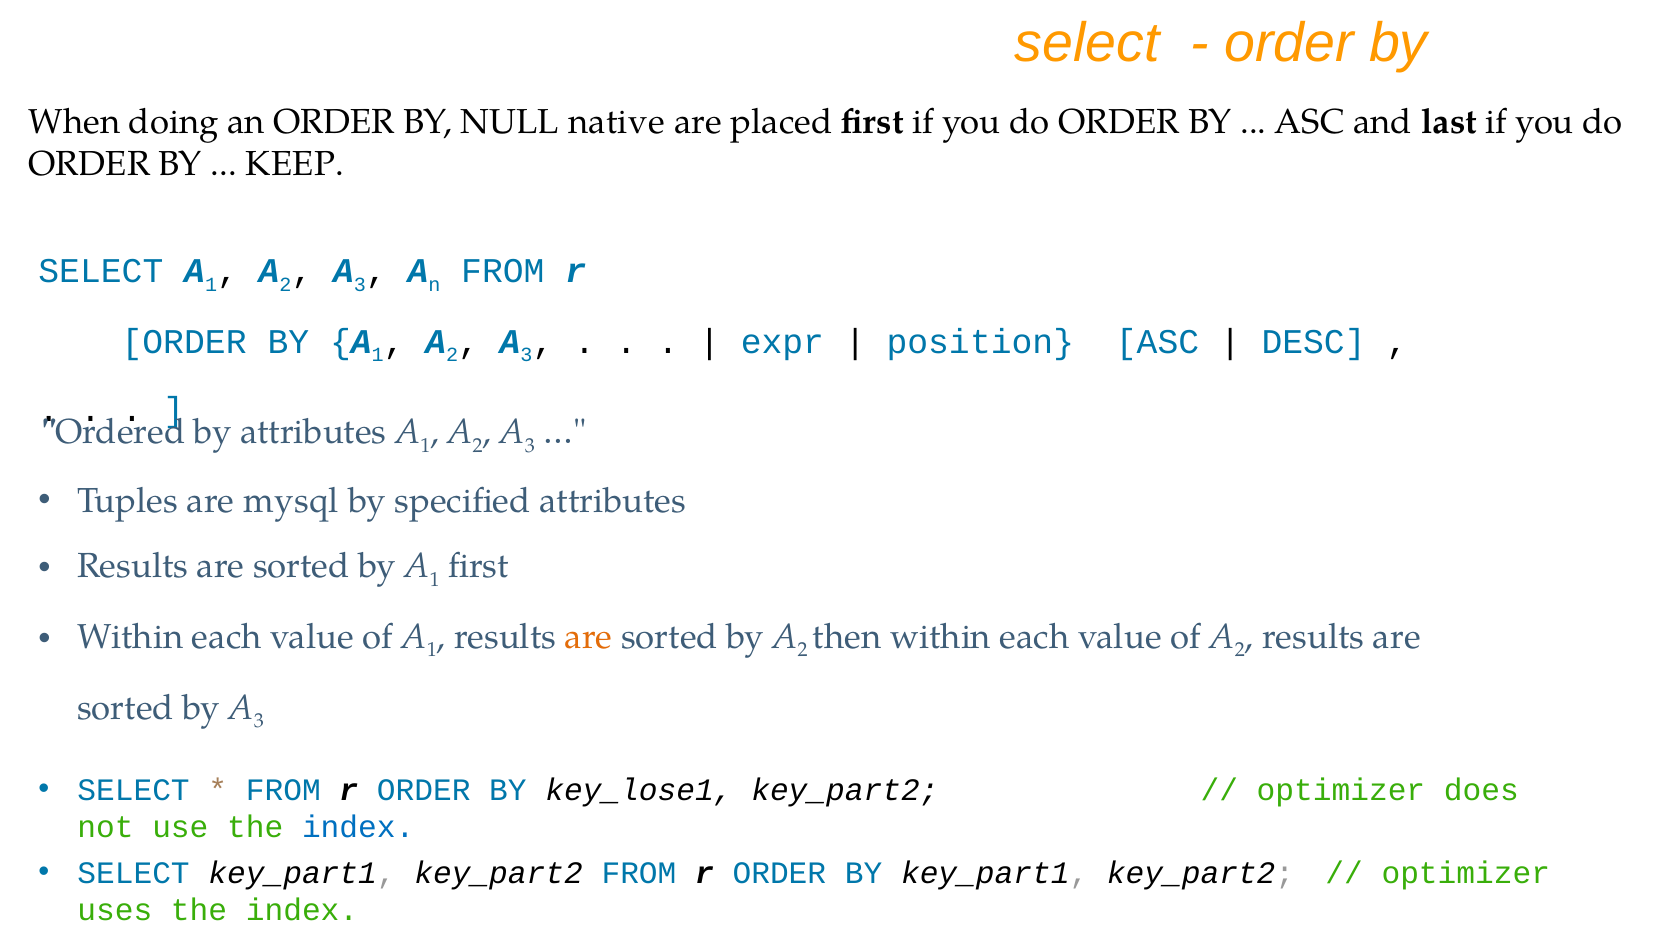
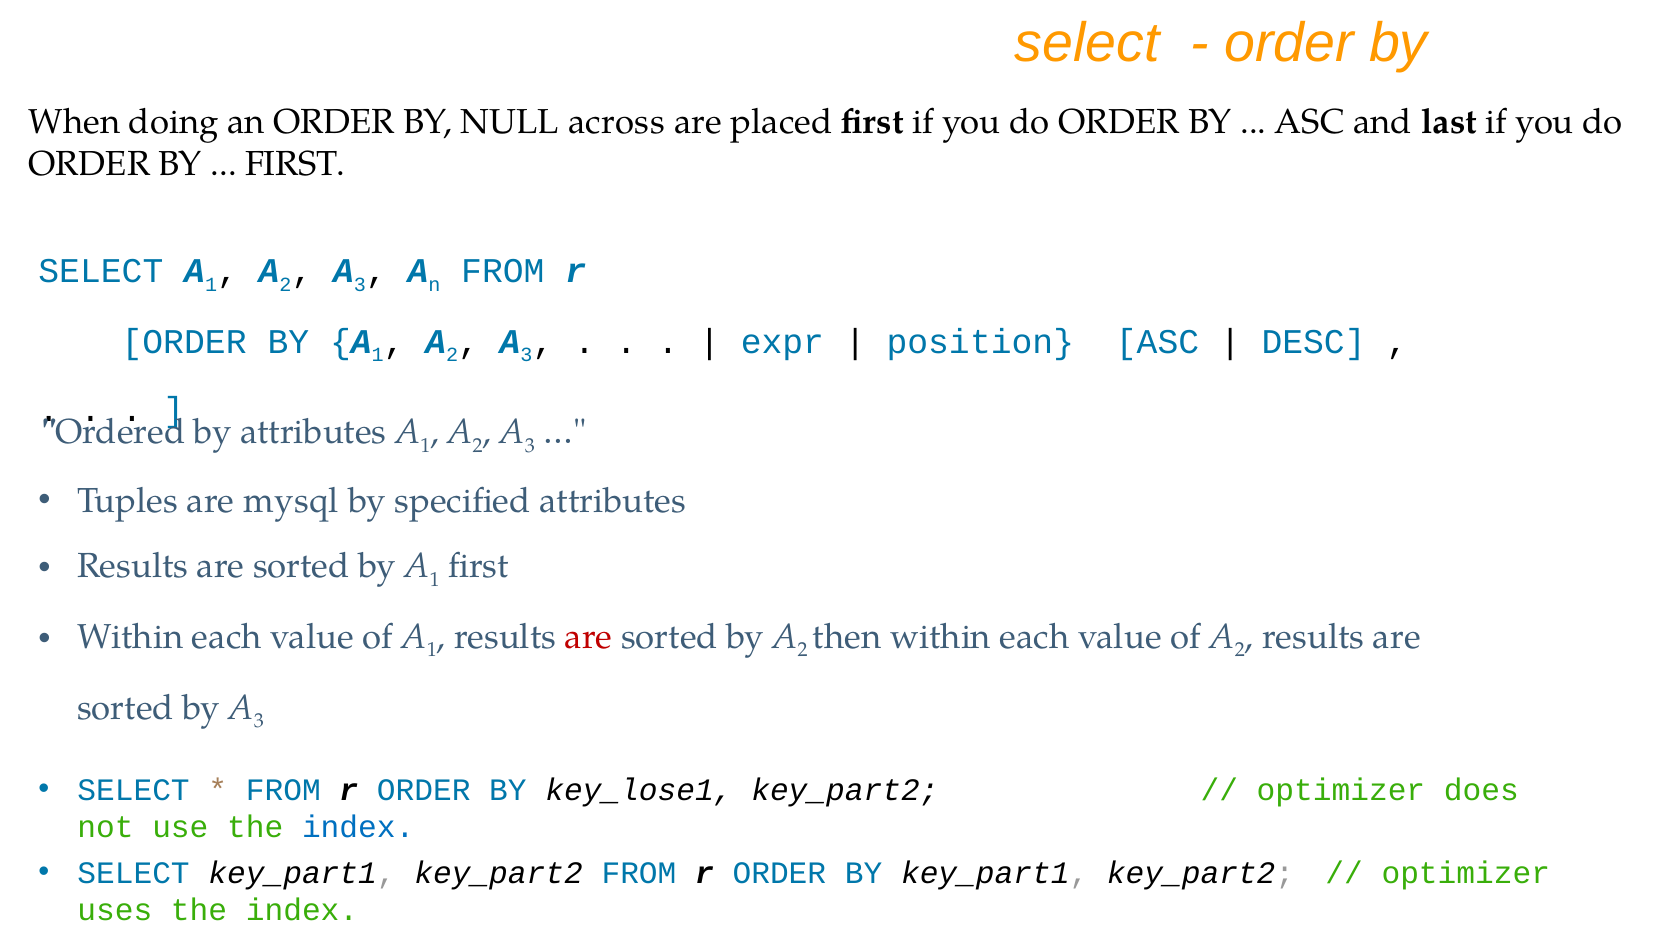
native: native -> across
KEEP at (295, 164): KEEP -> FIRST
are at (589, 637) colour: orange -> red
